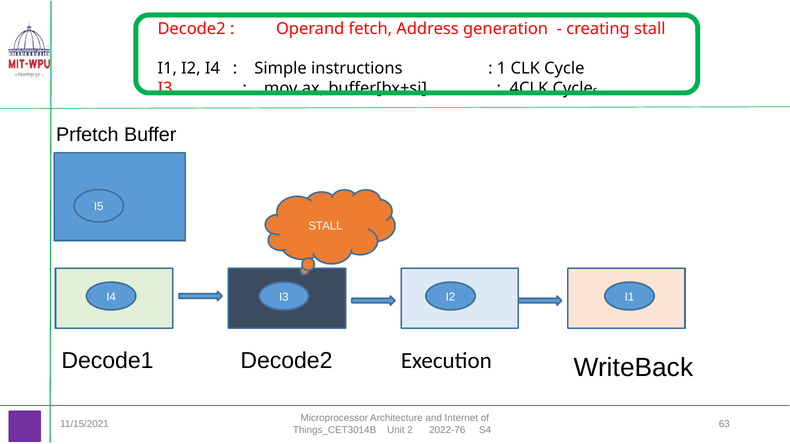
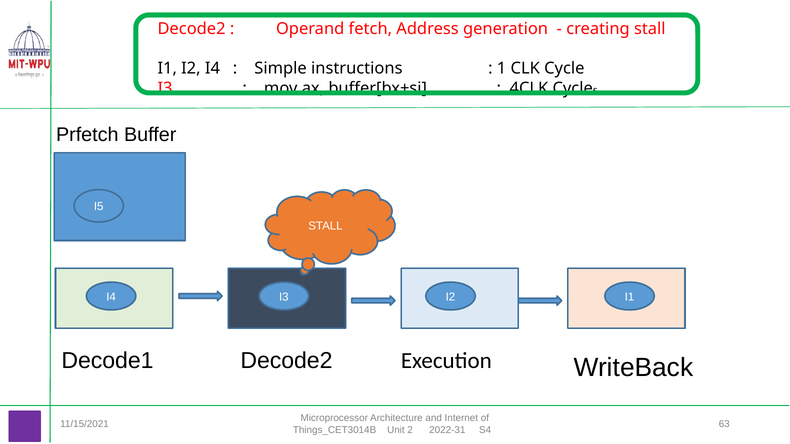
2022-76: 2022-76 -> 2022-31
